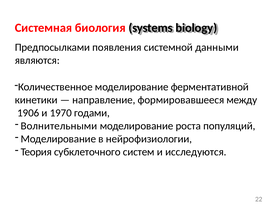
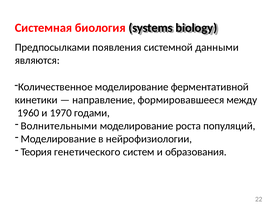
1906: 1906 -> 1960
субклеточного: субклеточного -> генетического
исследуются: исследуются -> образования
